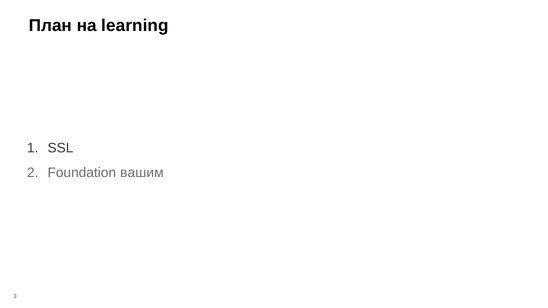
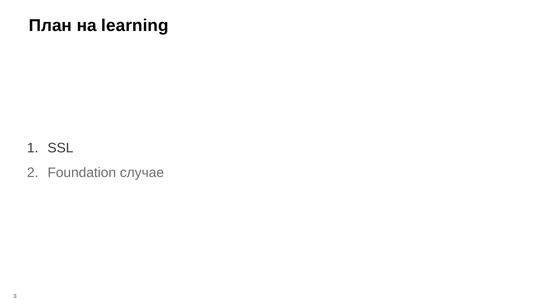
вашим: вашим -> случае
